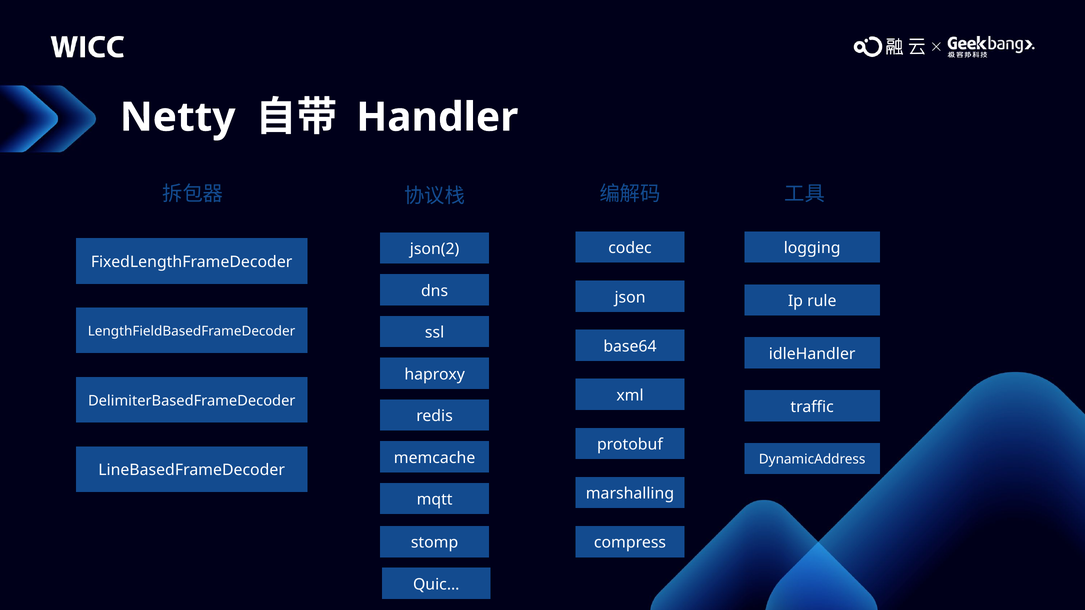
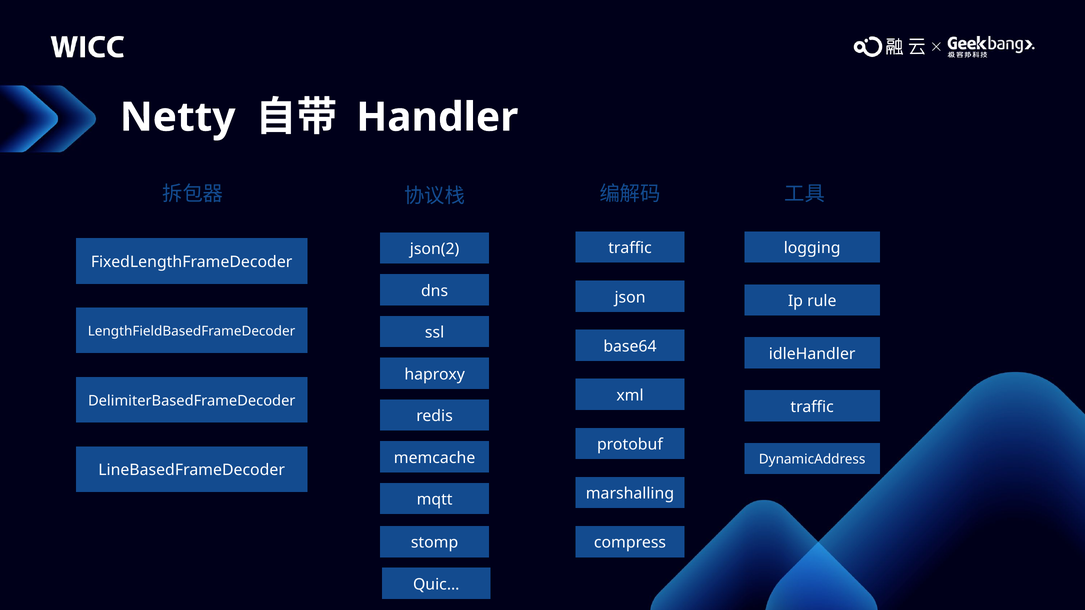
codec at (630, 248): codec -> traffic
